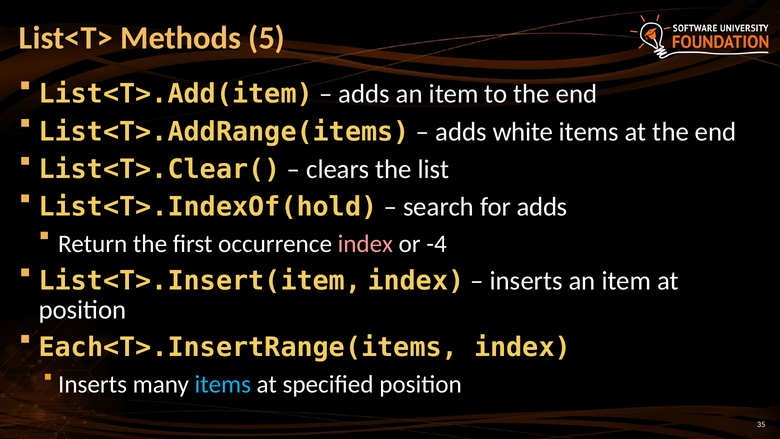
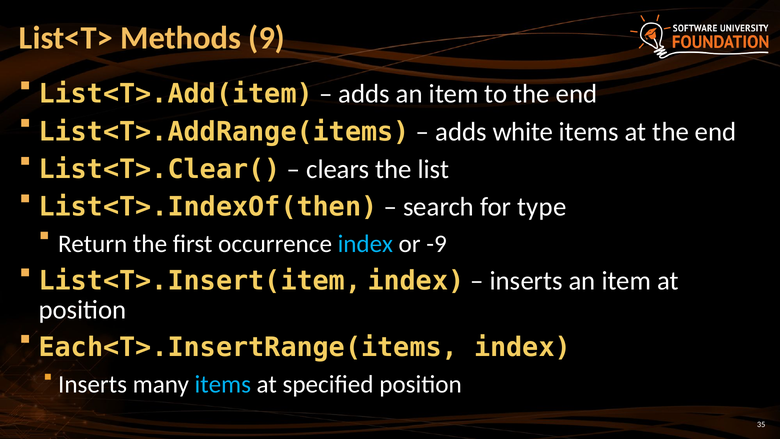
5: 5 -> 9
List<T>.IndexOf(hold: List<T>.IndexOf(hold -> List<T>.IndexOf(then
for adds: adds -> type
index at (365, 244) colour: pink -> light blue
-4: -4 -> -9
